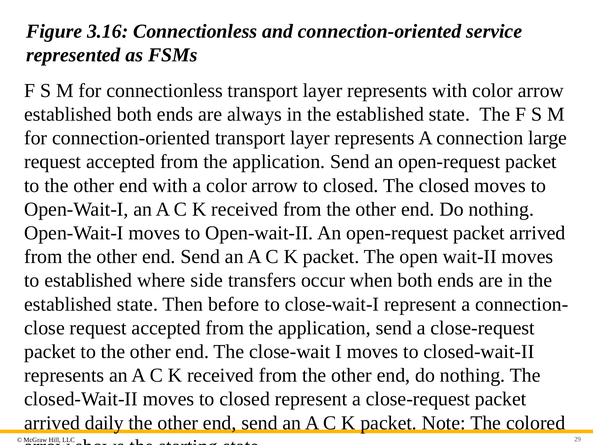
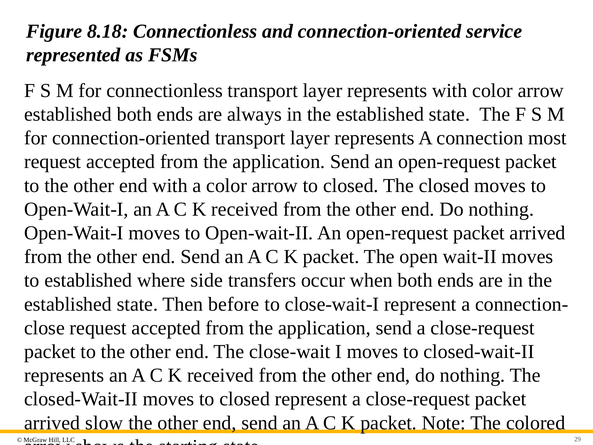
3.16: 3.16 -> 8.18
large: large -> most
daily: daily -> slow
